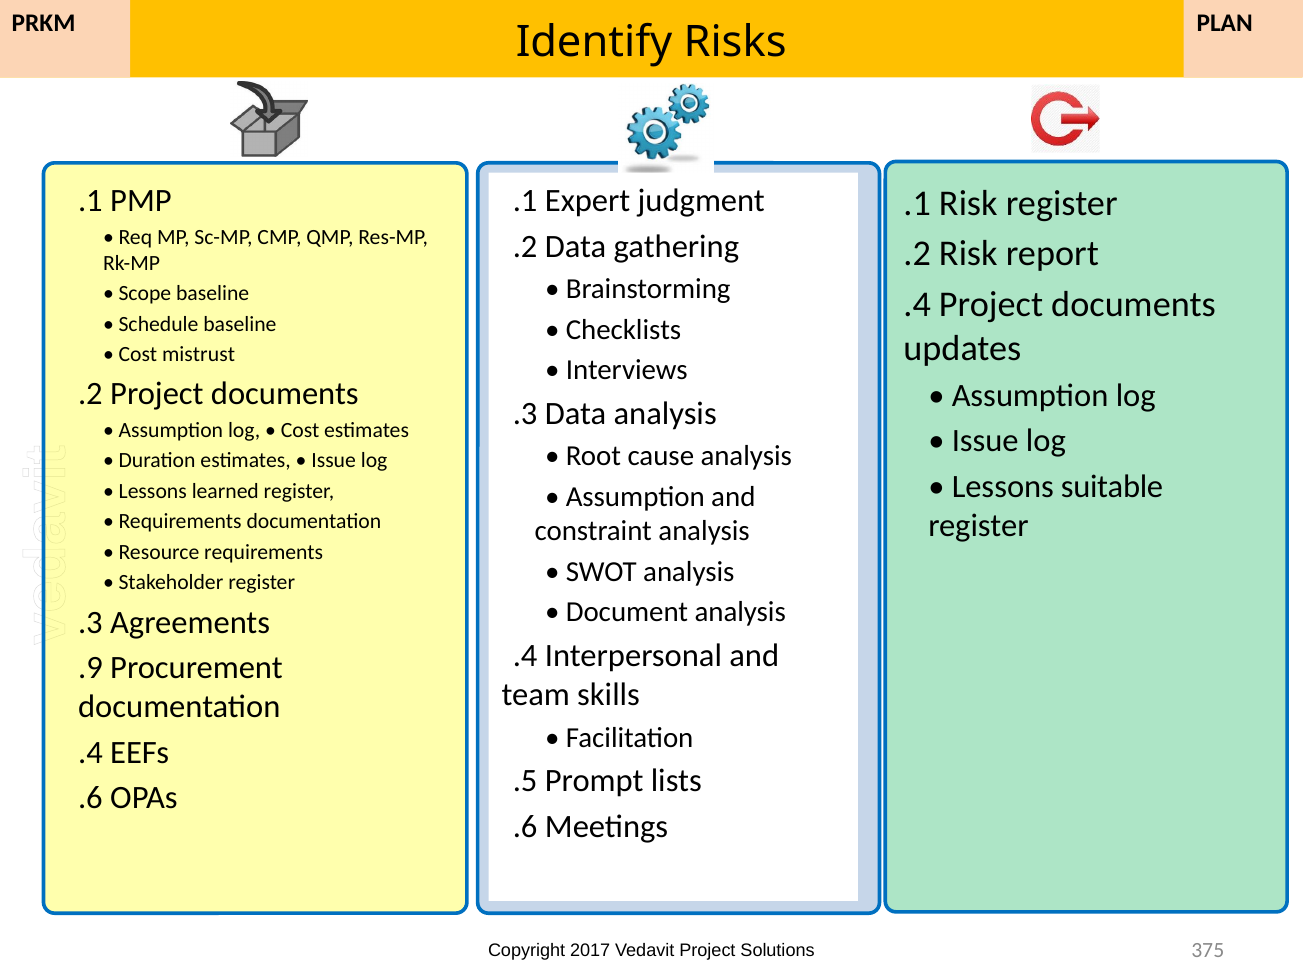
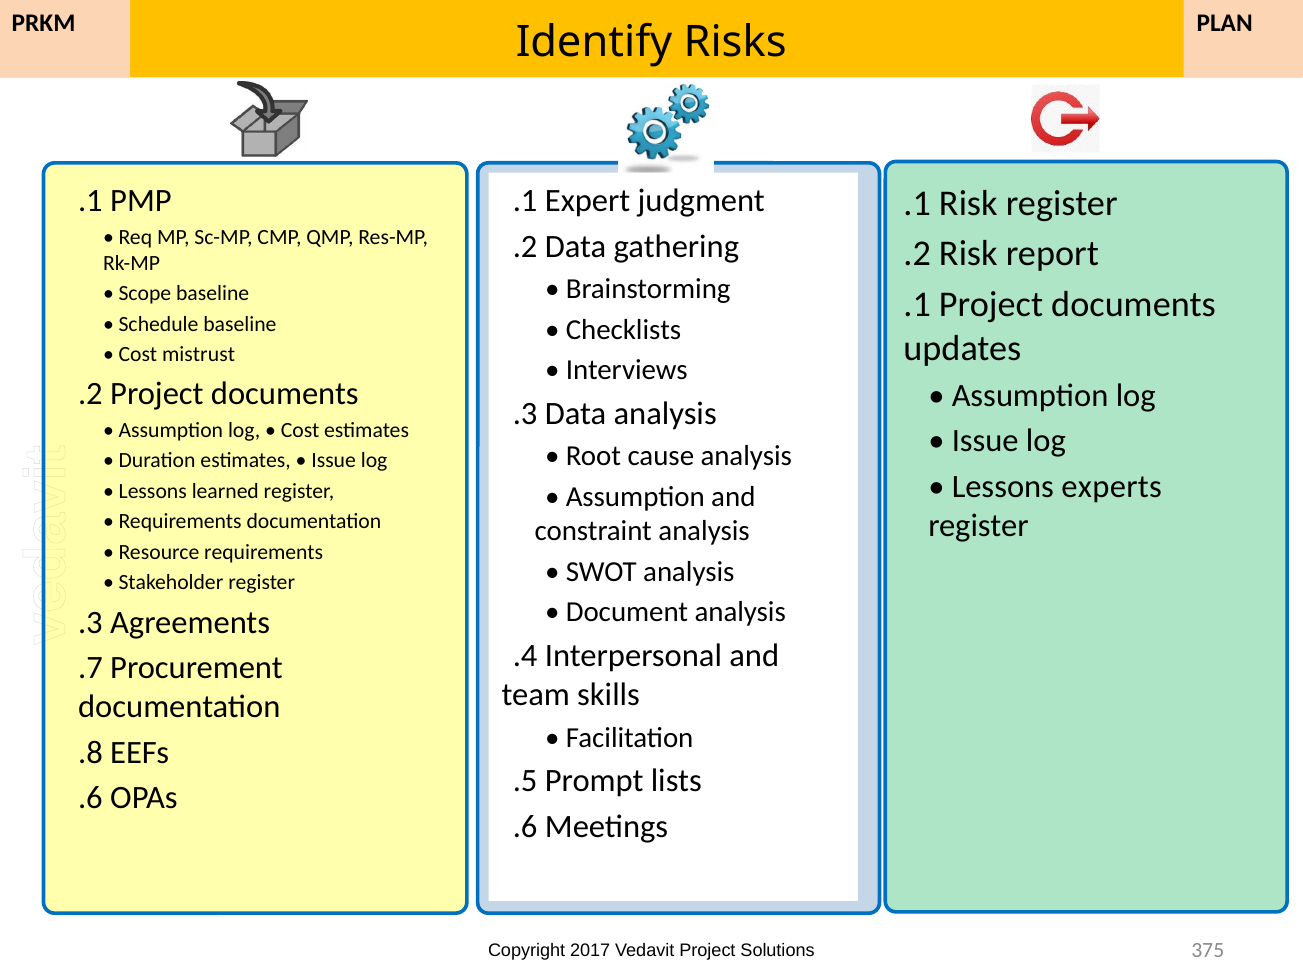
.4 at (917, 305): .4 -> .1
suitable: suitable -> experts
.9: .9 -> .7
.4 at (90, 753): .4 -> .8
